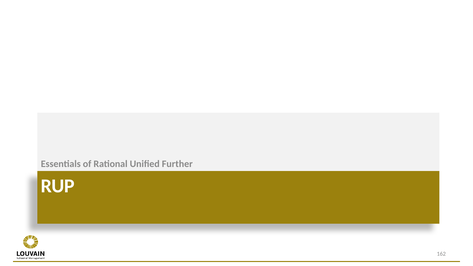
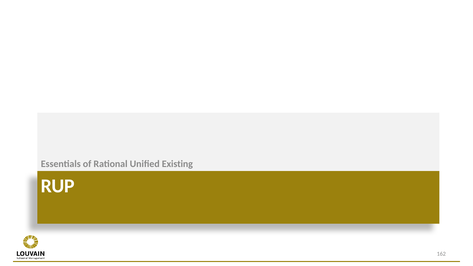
Further: Further -> Existing
